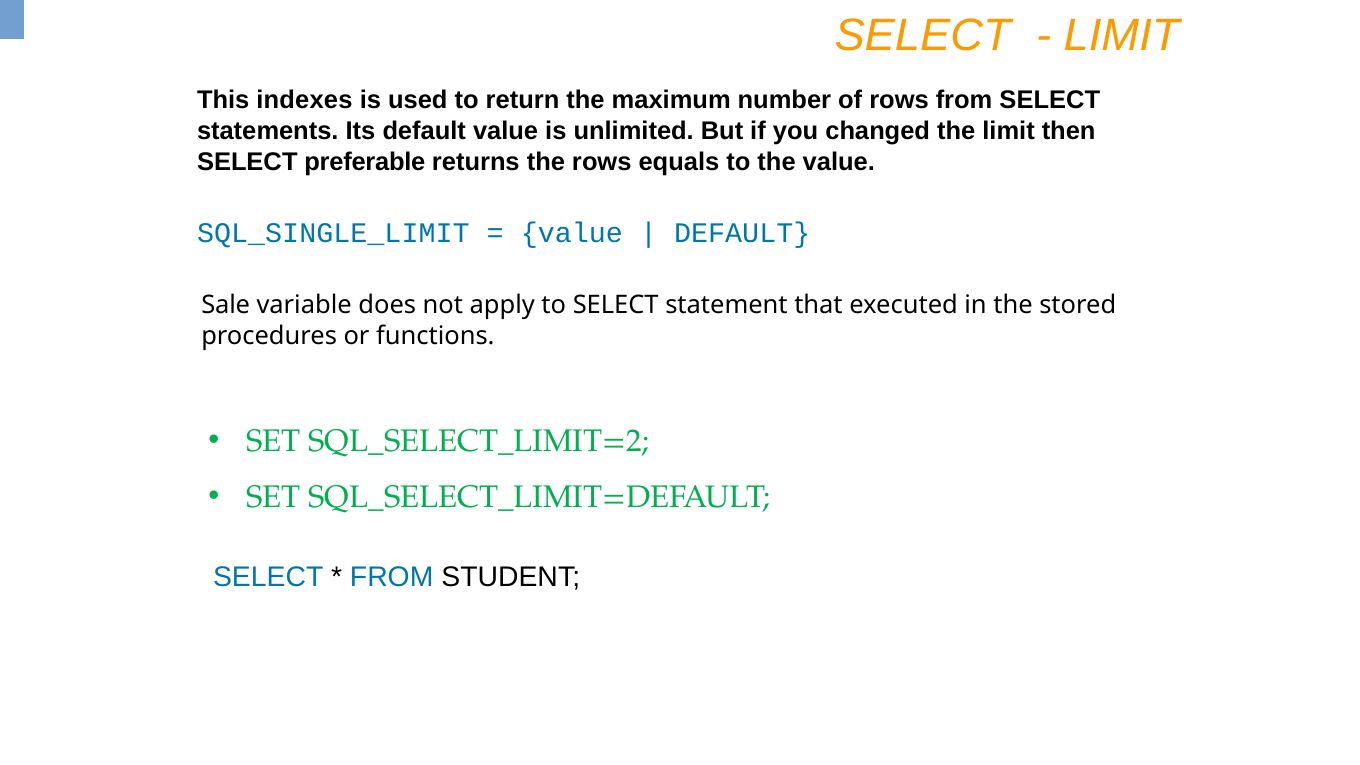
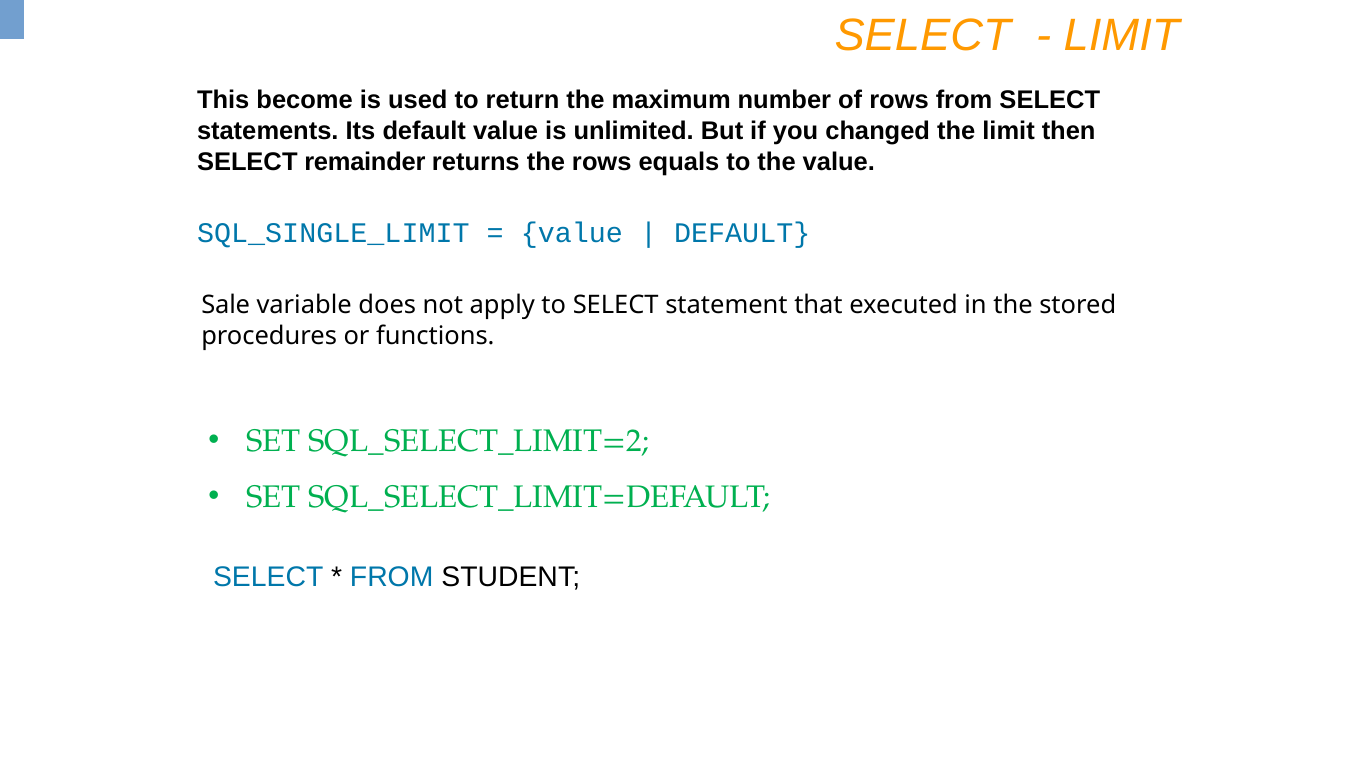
indexes: indexes -> become
preferable: preferable -> remainder
